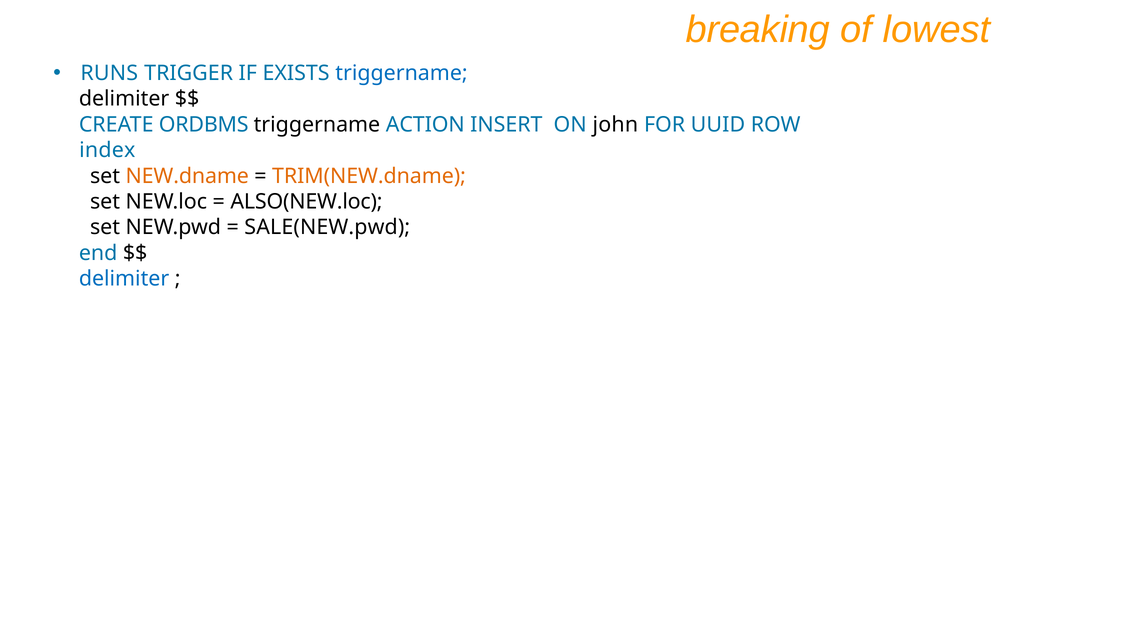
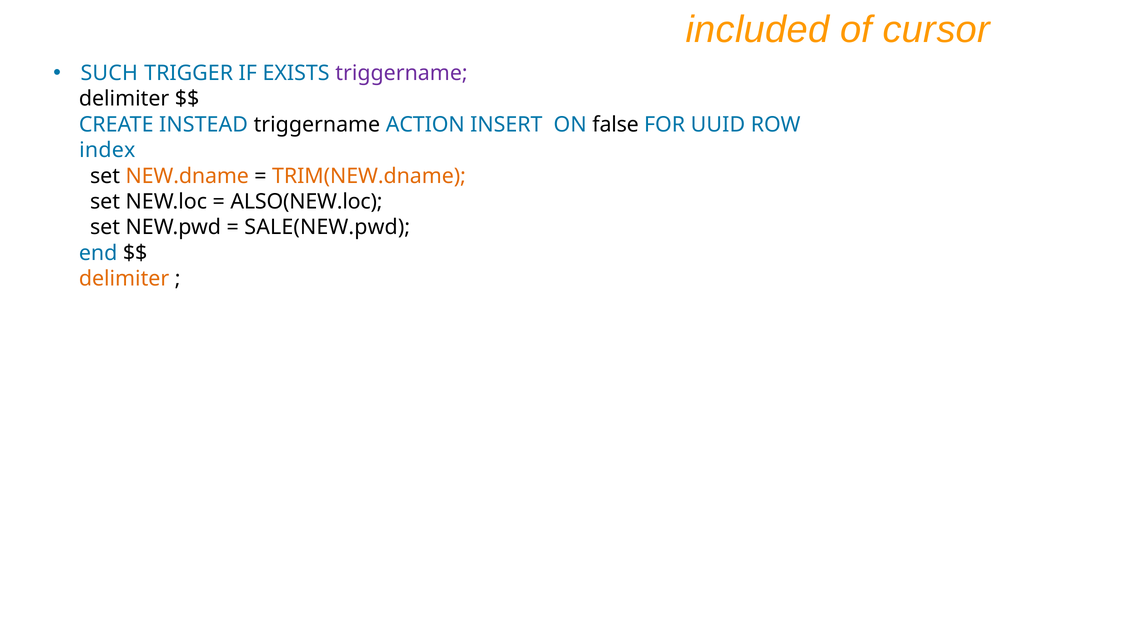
breaking: breaking -> included
lowest: lowest -> cursor
RUNS: RUNS -> SUCH
triggername at (402, 73) colour: blue -> purple
ORDBMS: ORDBMS -> INSTEAD
john: john -> false
delimiter at (124, 279) colour: blue -> orange
